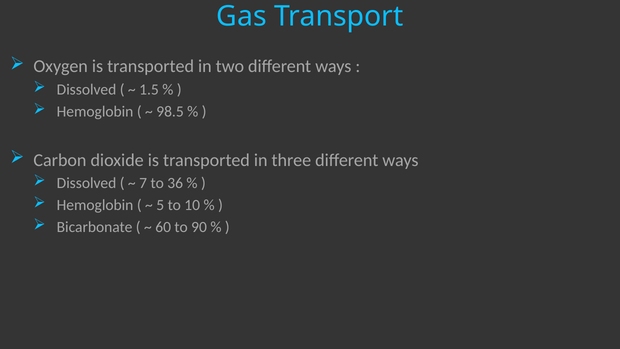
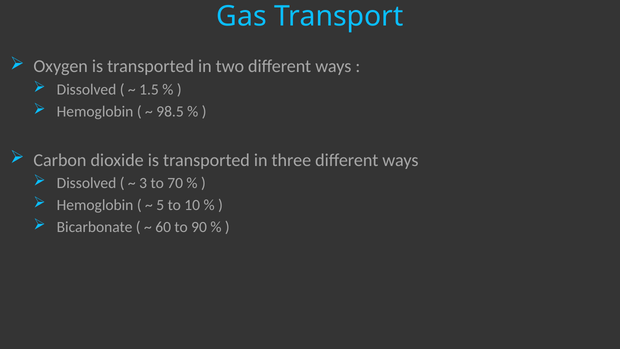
7: 7 -> 3
36: 36 -> 70
